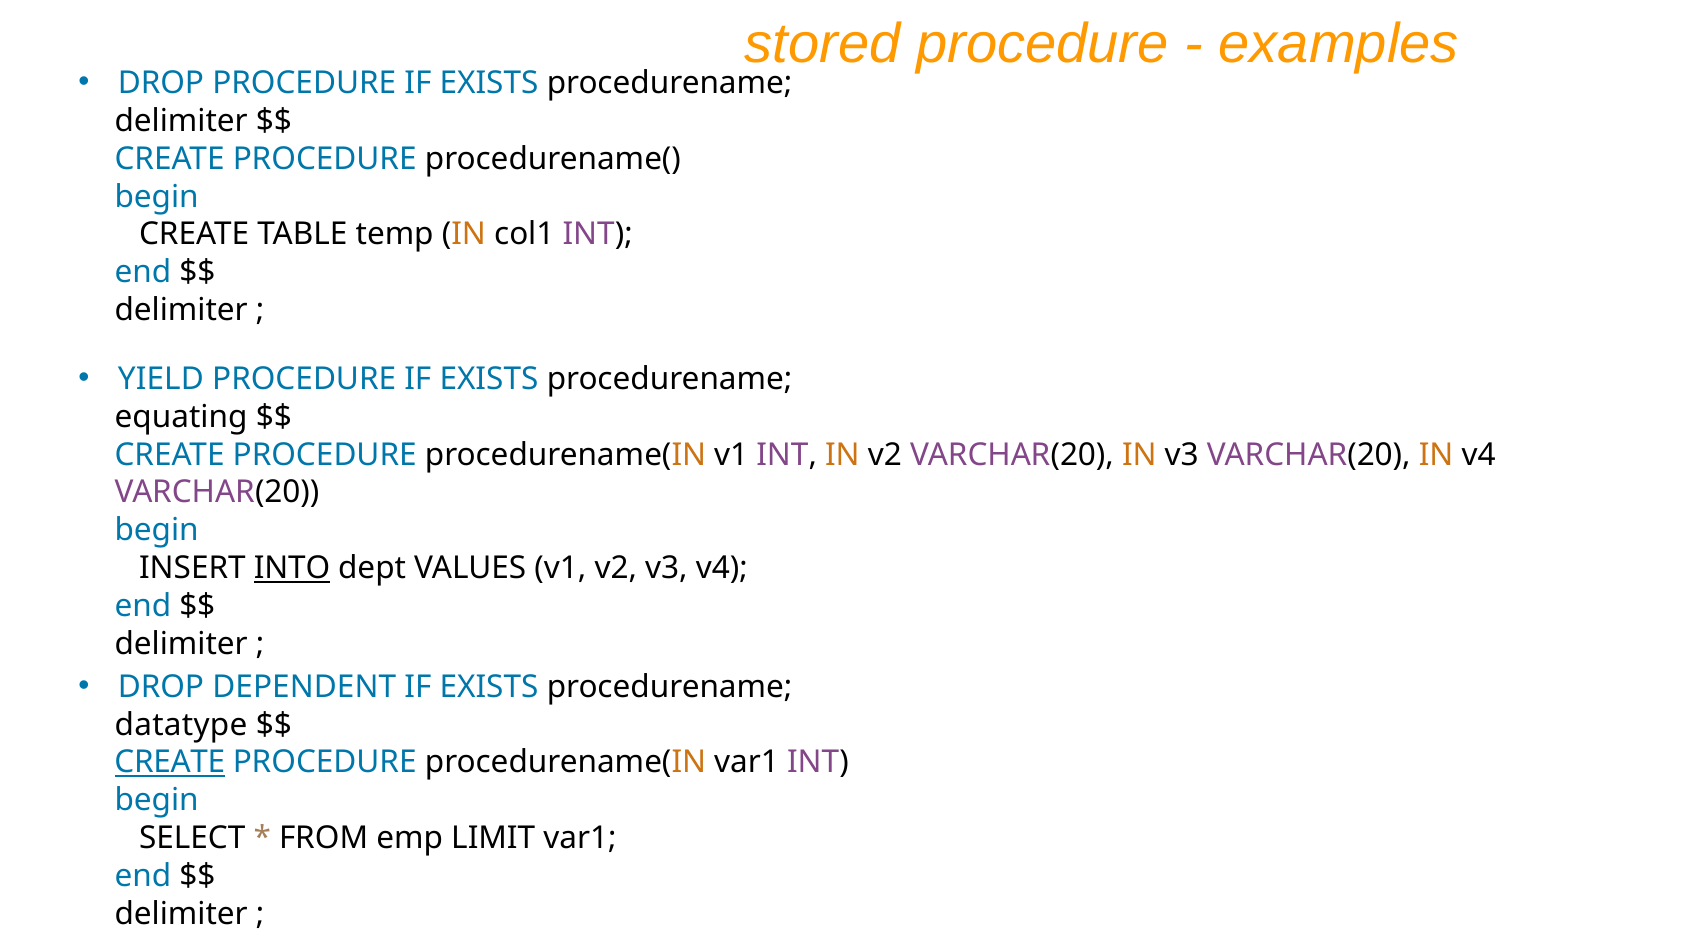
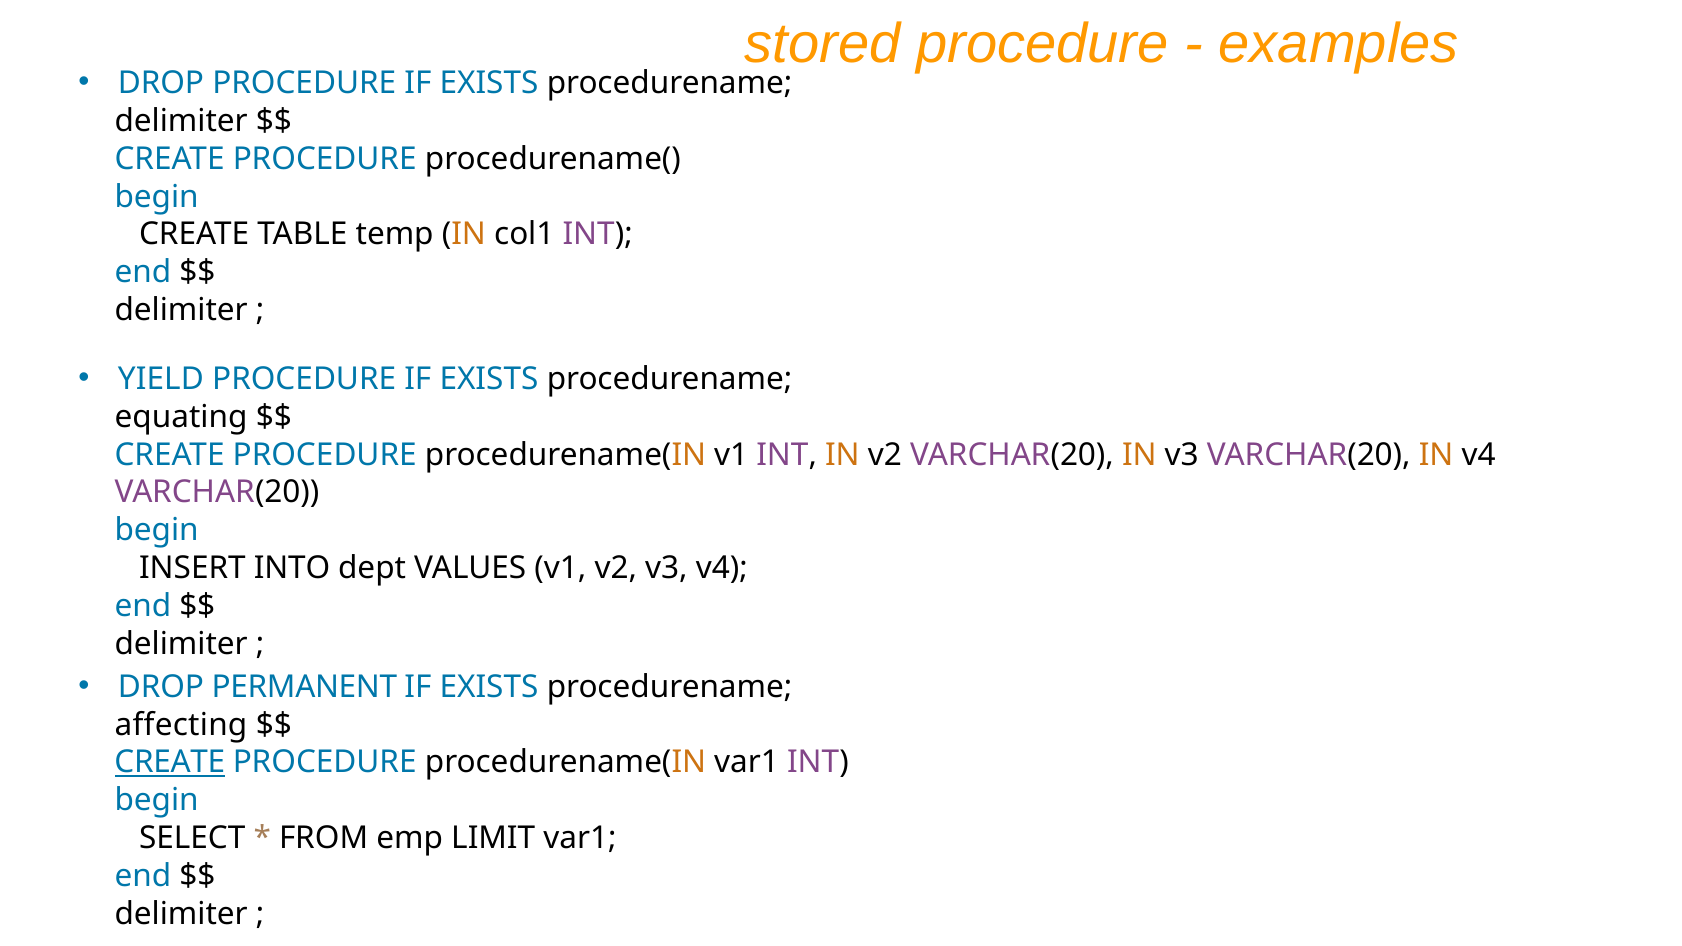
INTO underline: present -> none
DEPENDENT: DEPENDENT -> PERMANENT
datatype: datatype -> affecting
